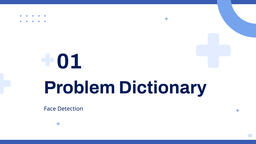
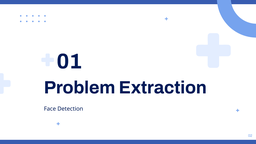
Dictionary: Dictionary -> Extraction
